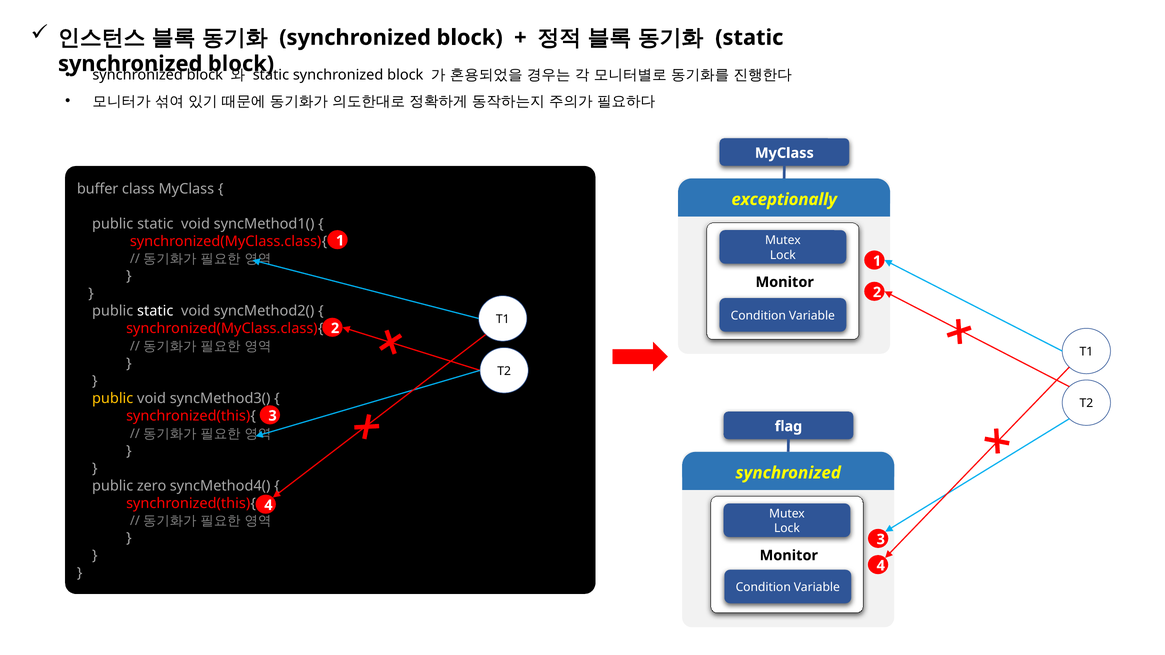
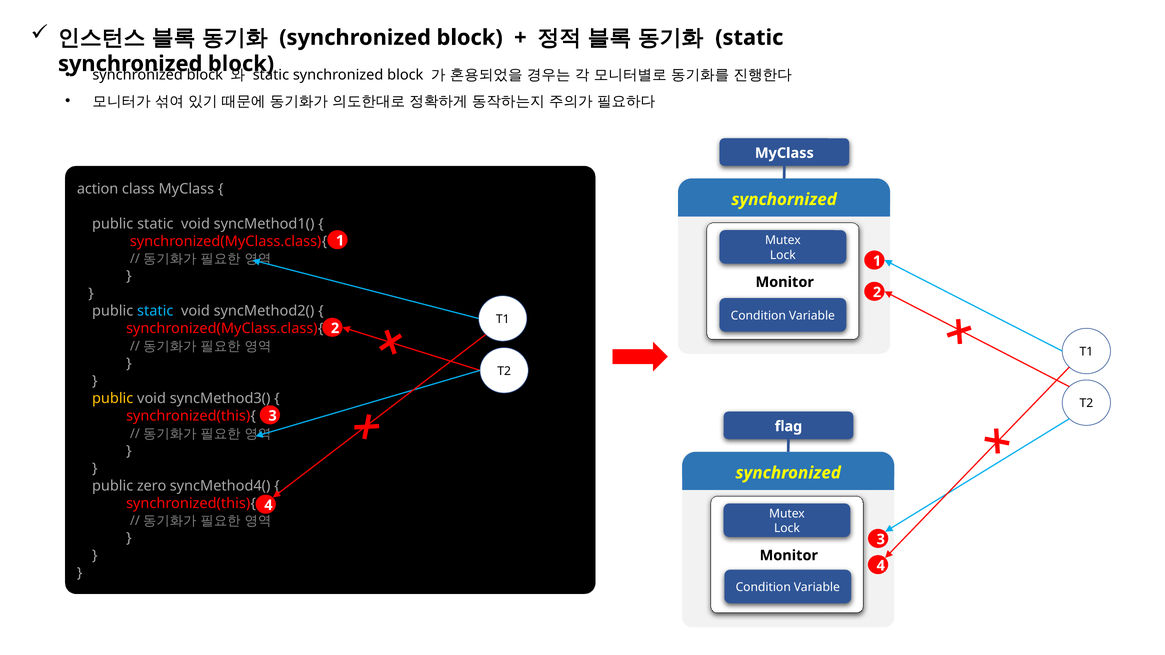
buffer: buffer -> action
exceptionally: exceptionally -> synchornized
static at (155, 311) colour: white -> light blue
